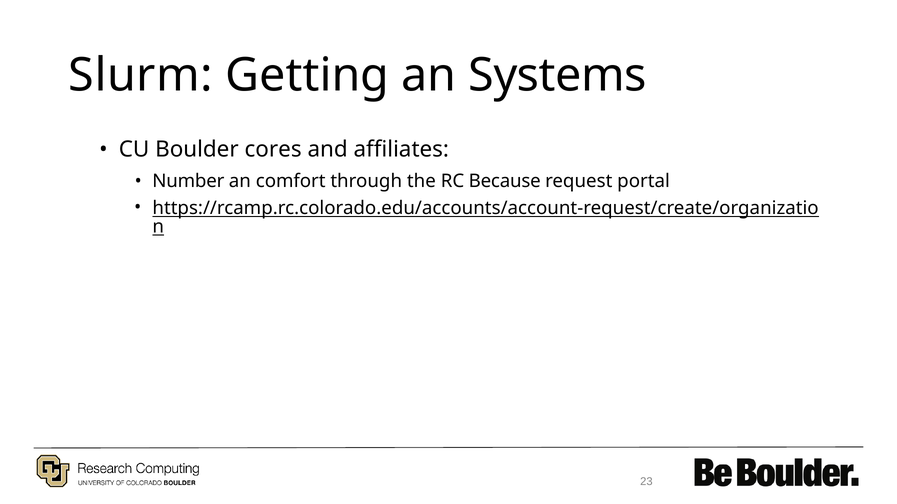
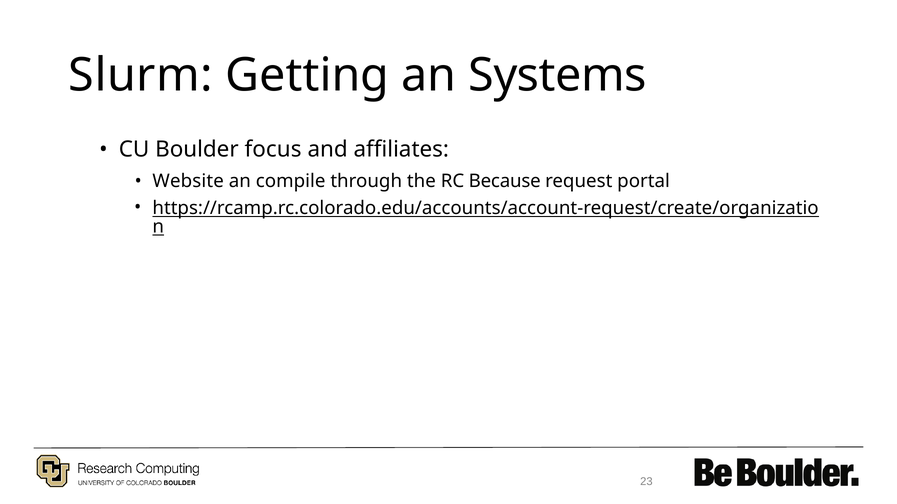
cores: cores -> focus
Number: Number -> Website
comfort: comfort -> compile
